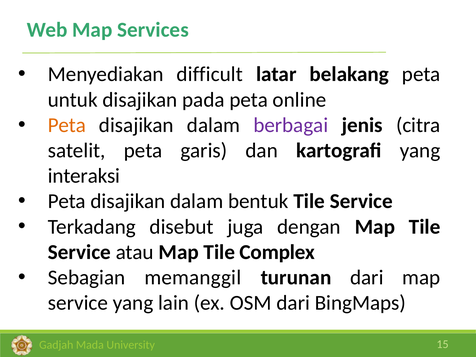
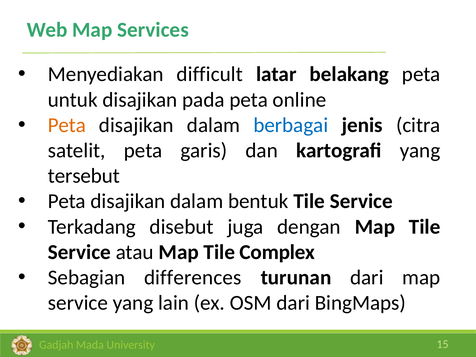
berbagai colour: purple -> blue
interaksi: interaksi -> tersebut
memanggil: memanggil -> differences
